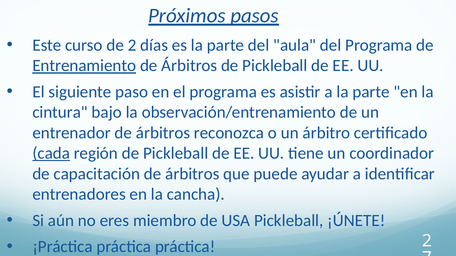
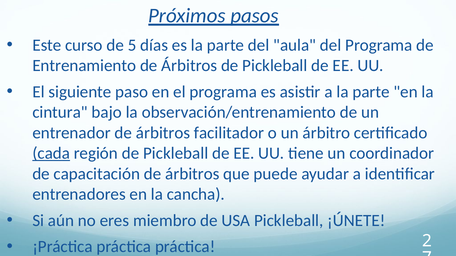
de 2: 2 -> 5
Entrenamiento underline: present -> none
reconozca: reconozca -> facilitador
